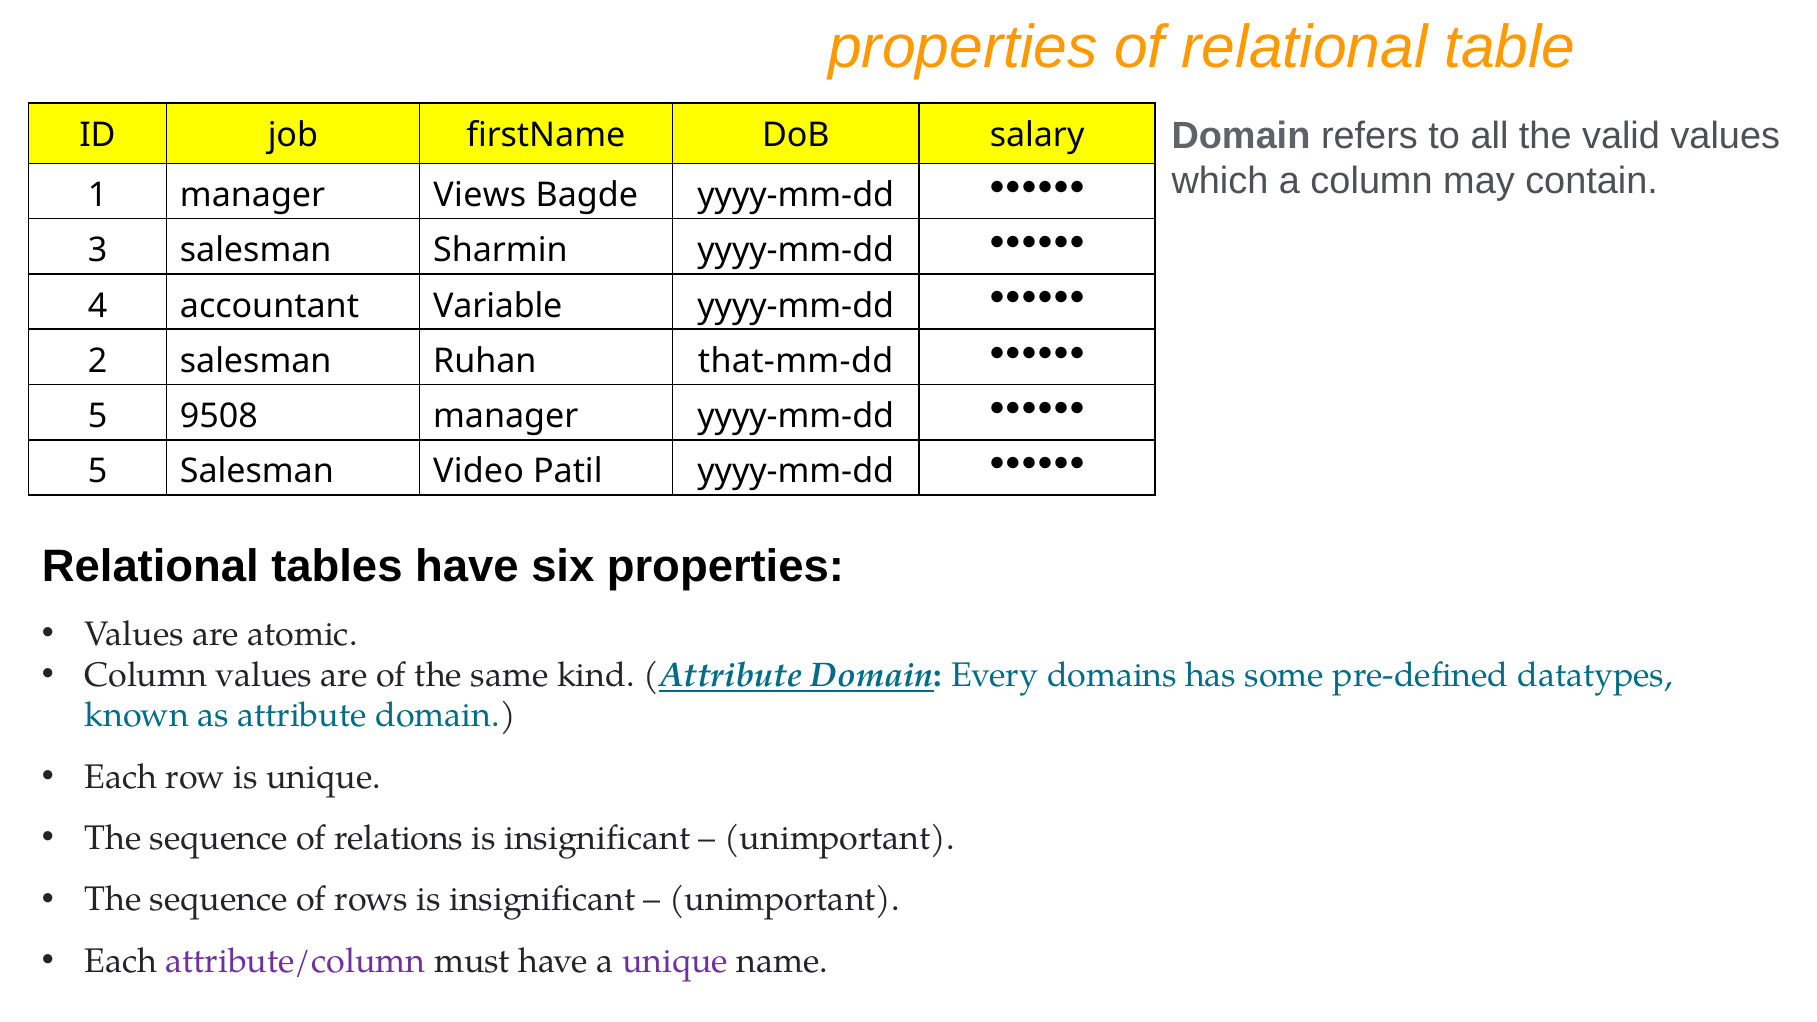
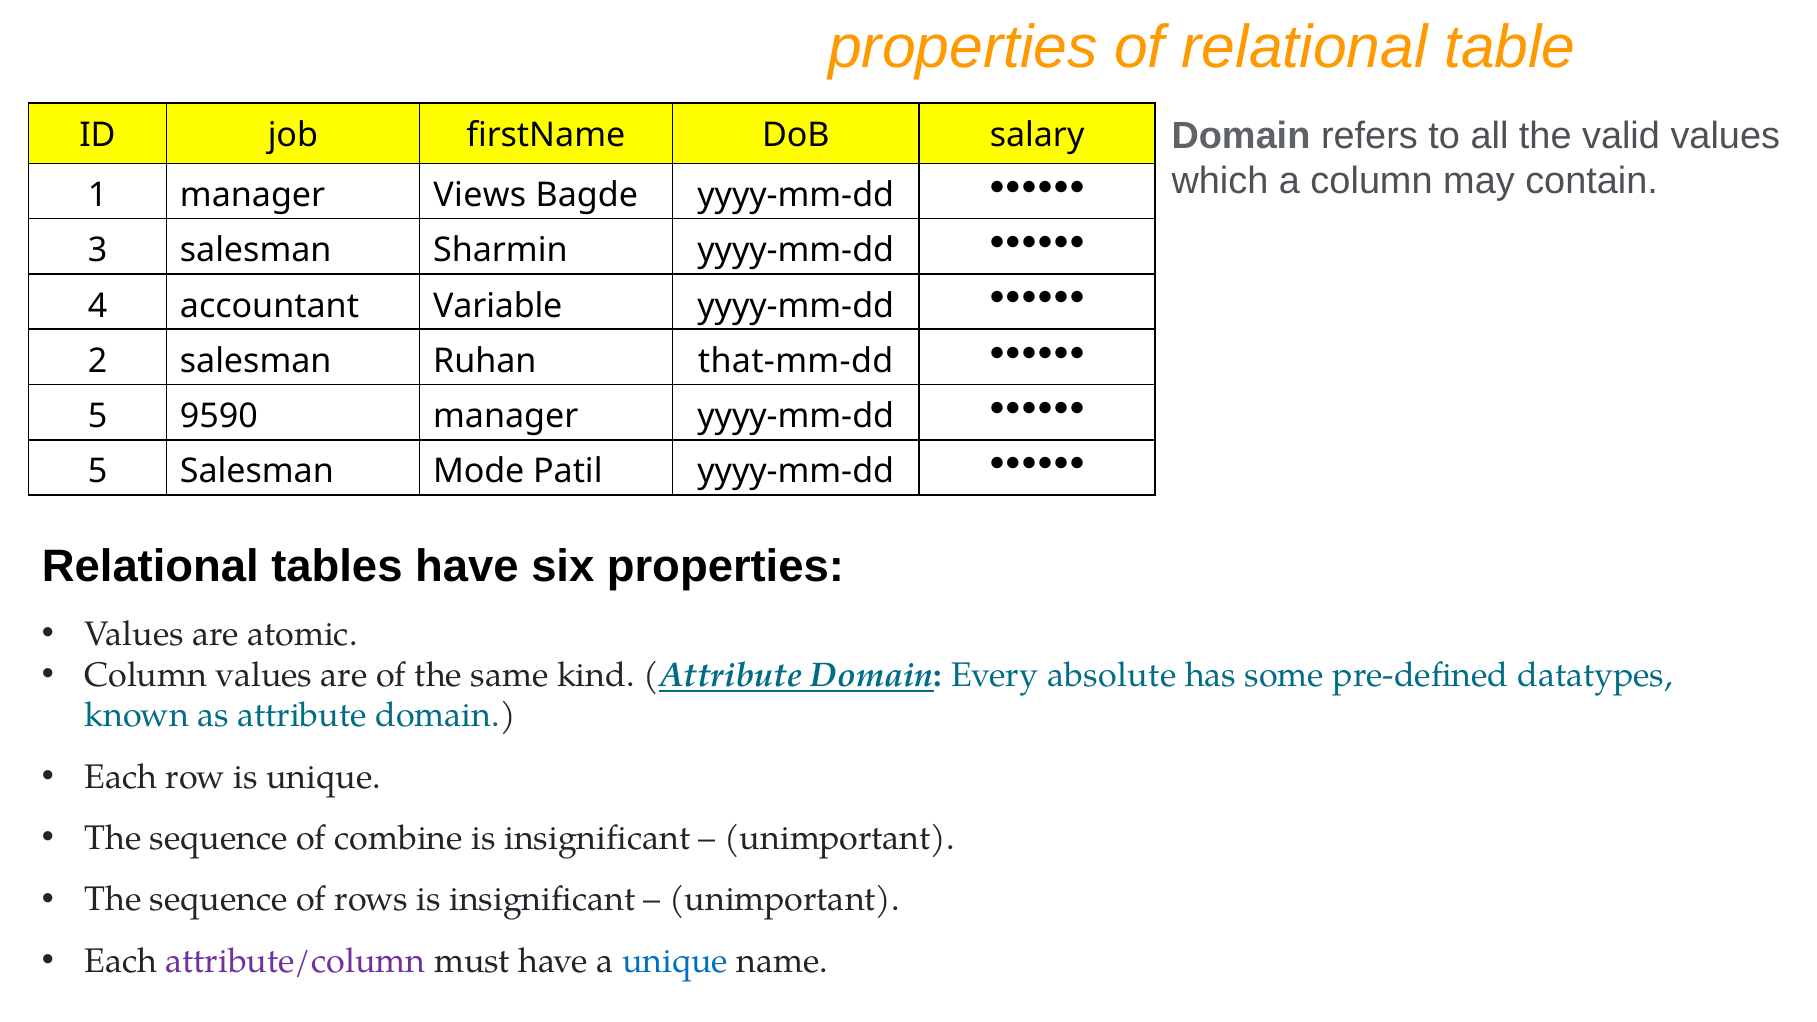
9508: 9508 -> 9590
Video: Video -> Mode
domains: domains -> absolute
relations: relations -> combine
unique at (675, 961) colour: purple -> blue
